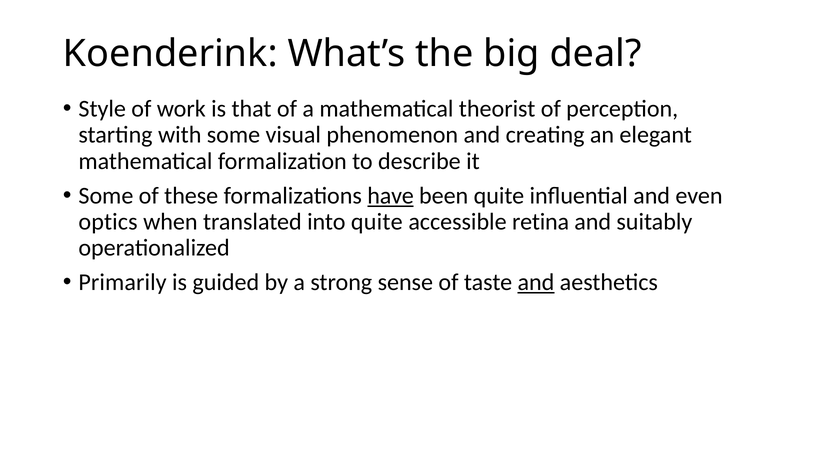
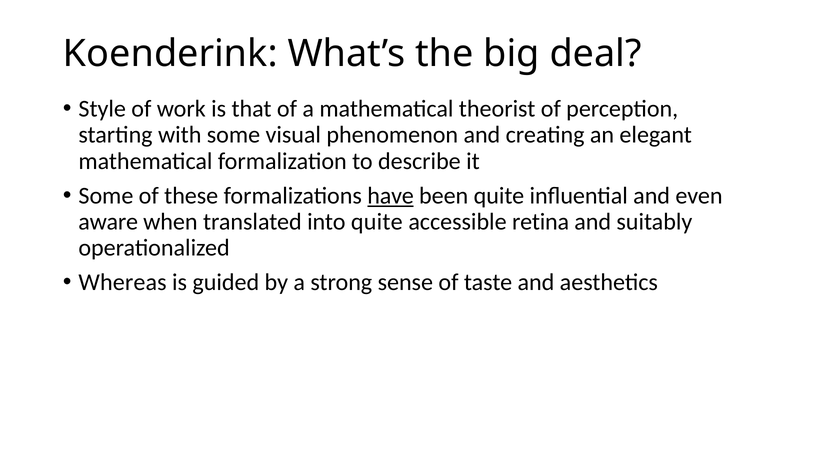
optics: optics -> aware
Primarily: Primarily -> Whereas
and at (536, 282) underline: present -> none
